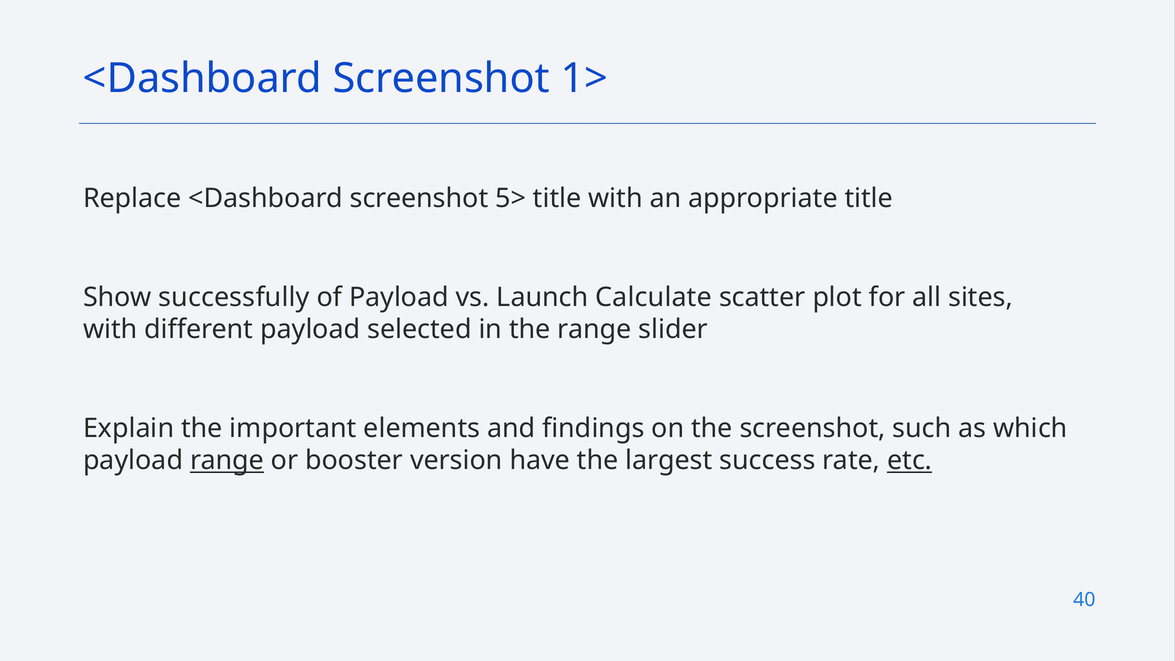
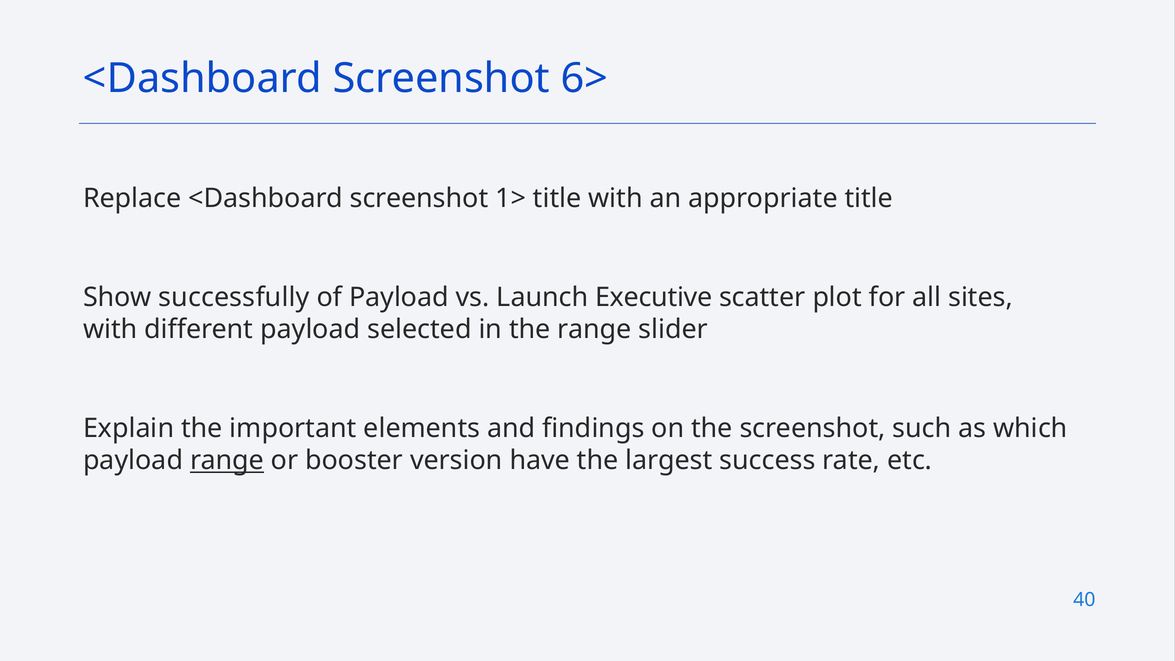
1>: 1> -> 6>
5>: 5> -> 1>
Calculate: Calculate -> Executive
etc underline: present -> none
